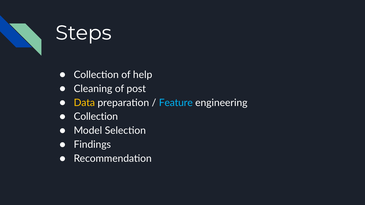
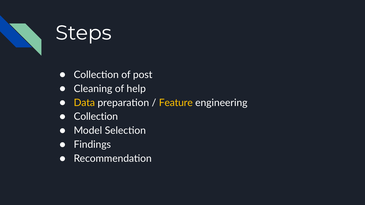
help: help -> post
post: post -> help
Feature colour: light blue -> yellow
